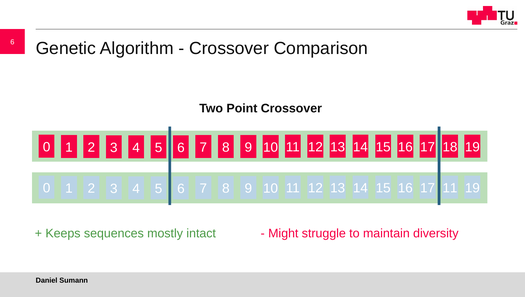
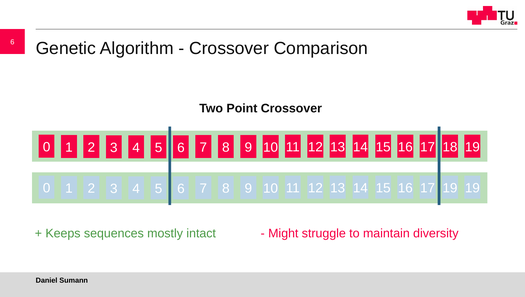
17 11: 11 -> 19
